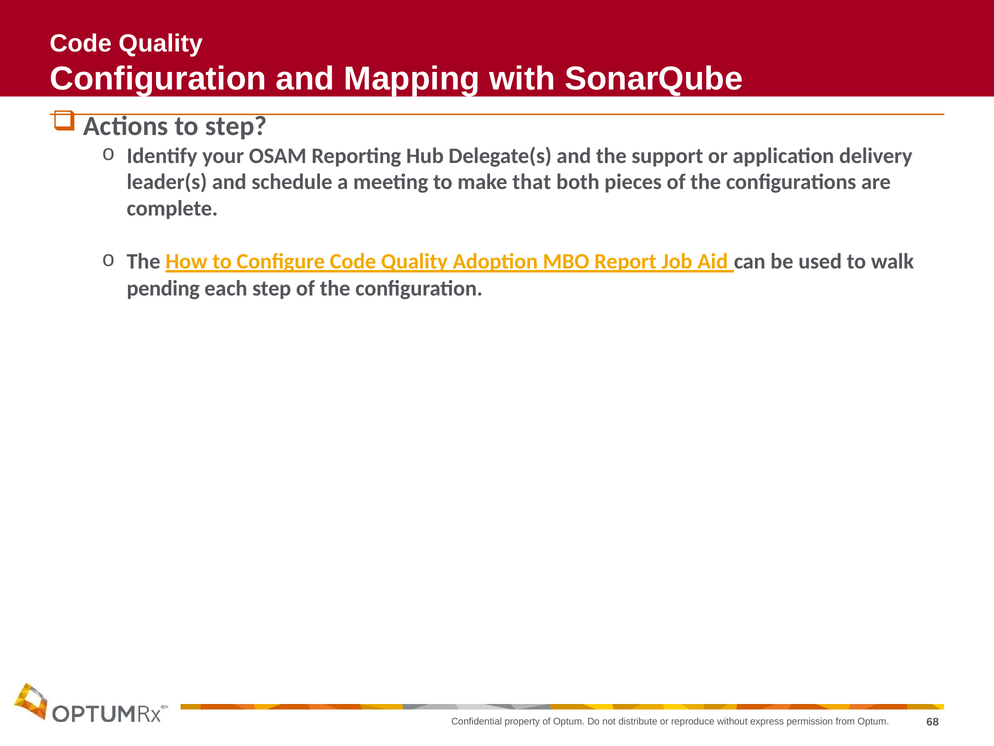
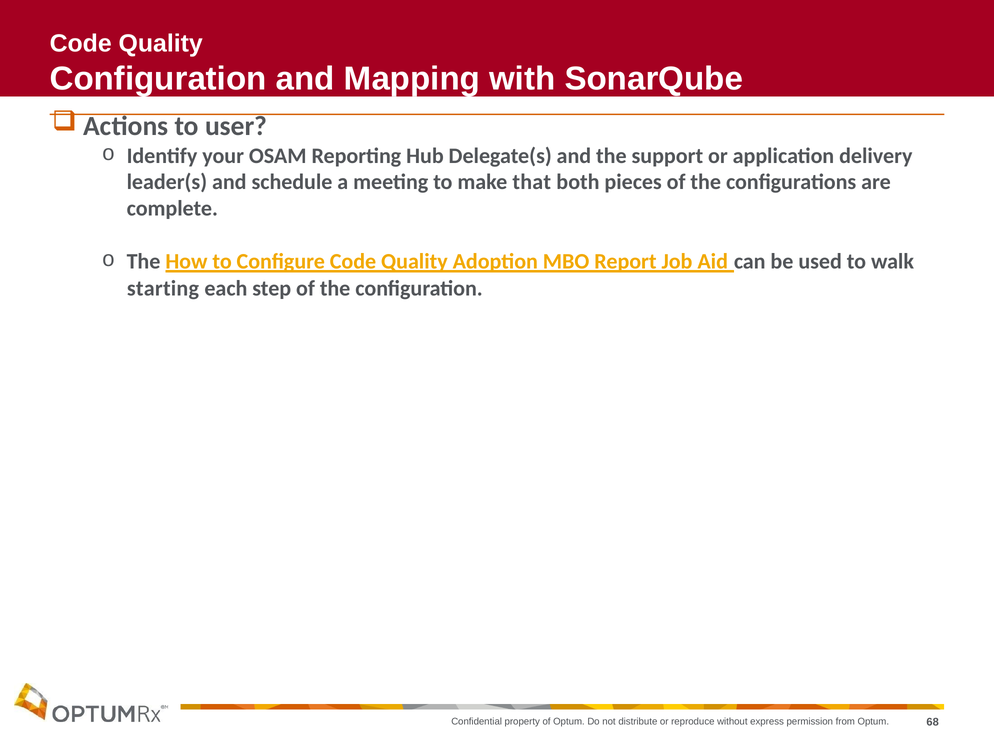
to step: step -> user
pending: pending -> starting
